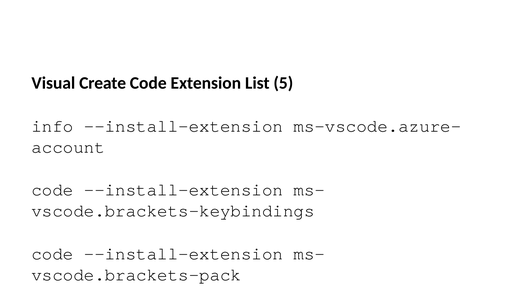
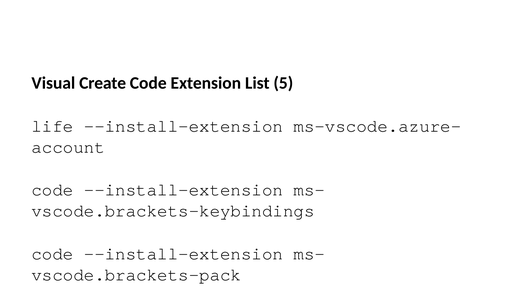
info: info -> life
